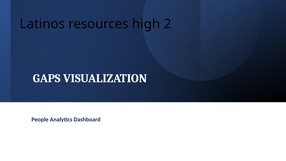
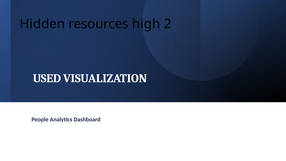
Latinos: Latinos -> Hidden
GAPS: GAPS -> USED
